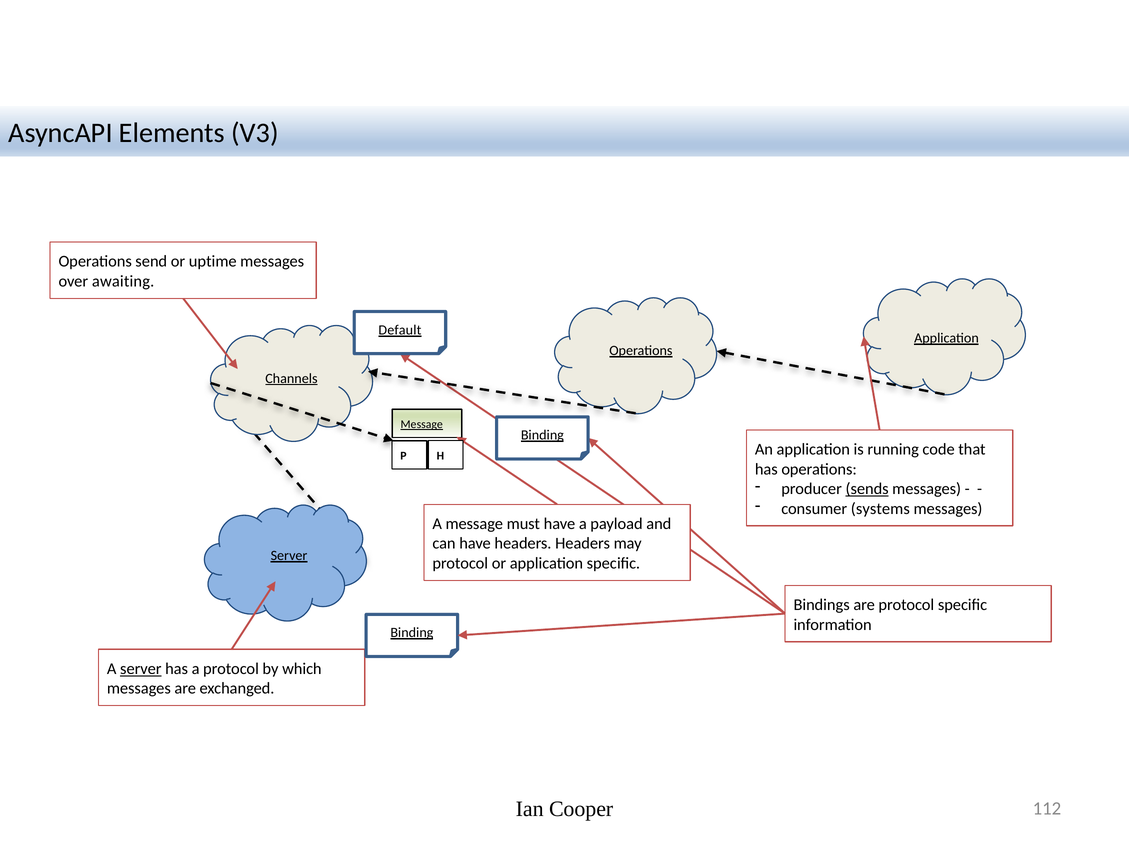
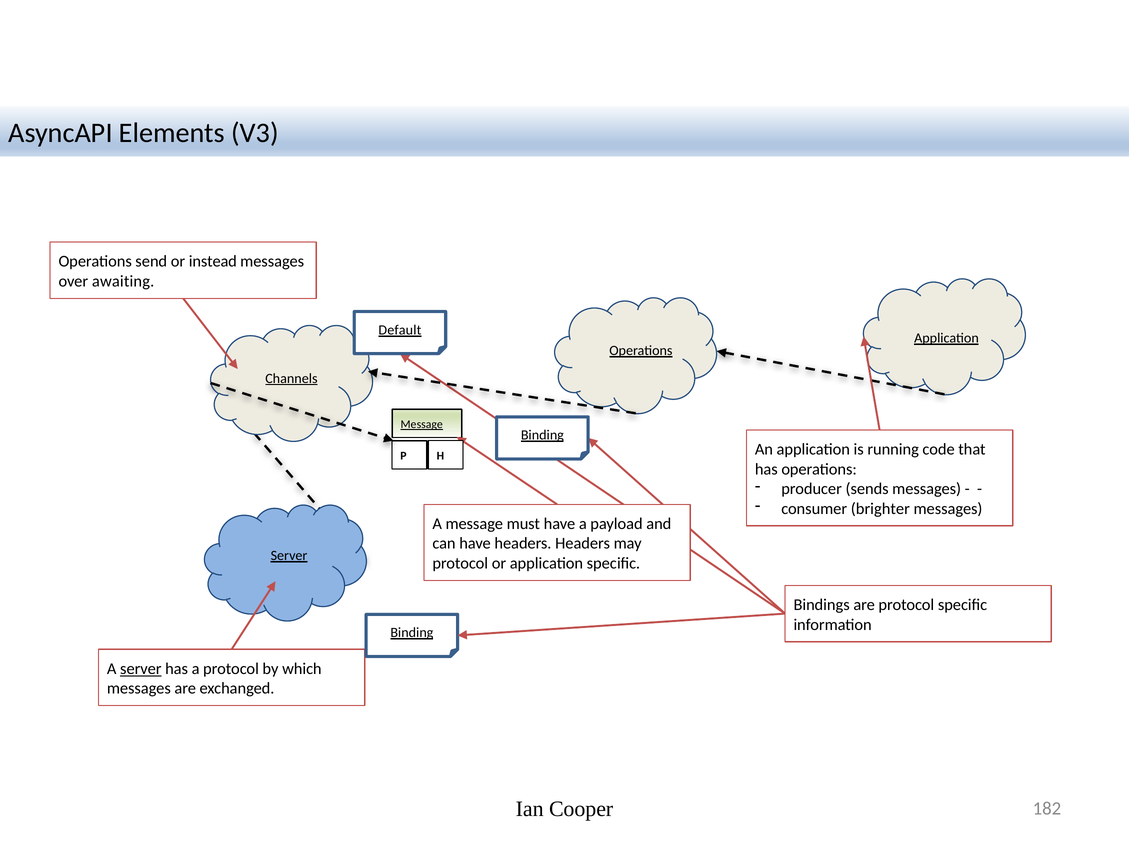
uptime: uptime -> instead
sends underline: present -> none
systems: systems -> brighter
112: 112 -> 182
